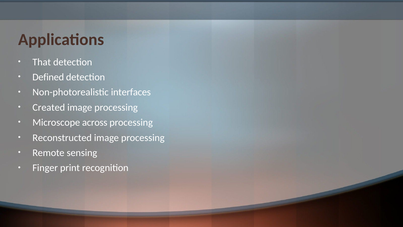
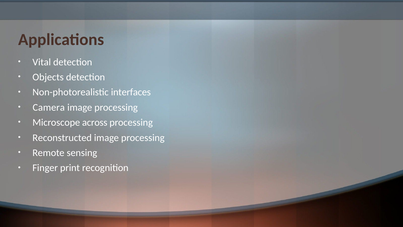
That: That -> Vital
Defined: Defined -> Objects
Created: Created -> Camera
